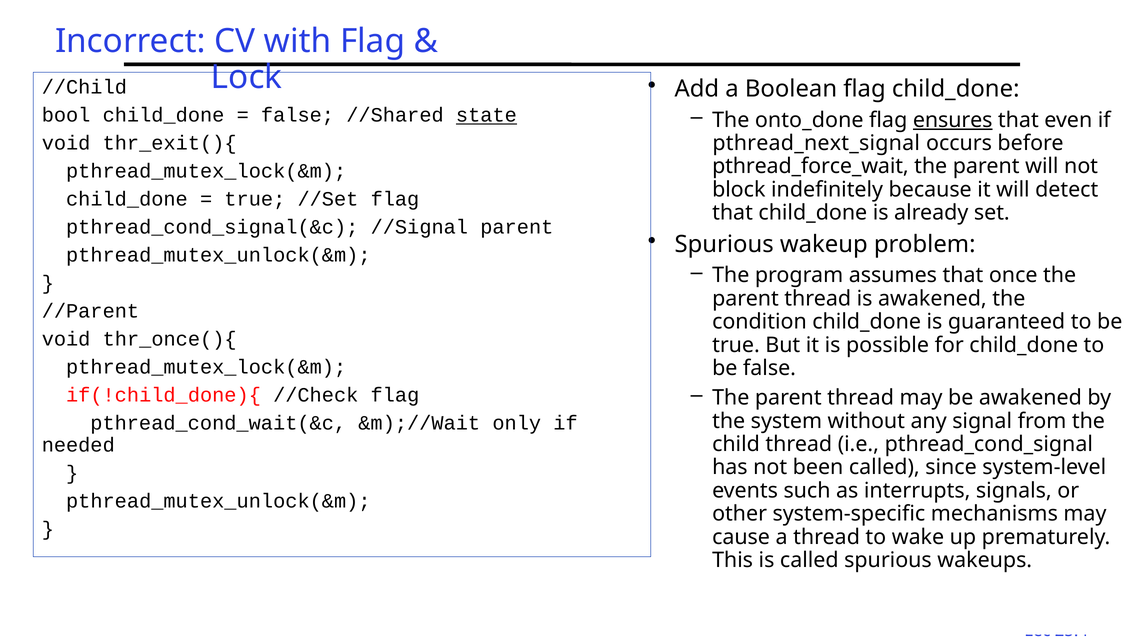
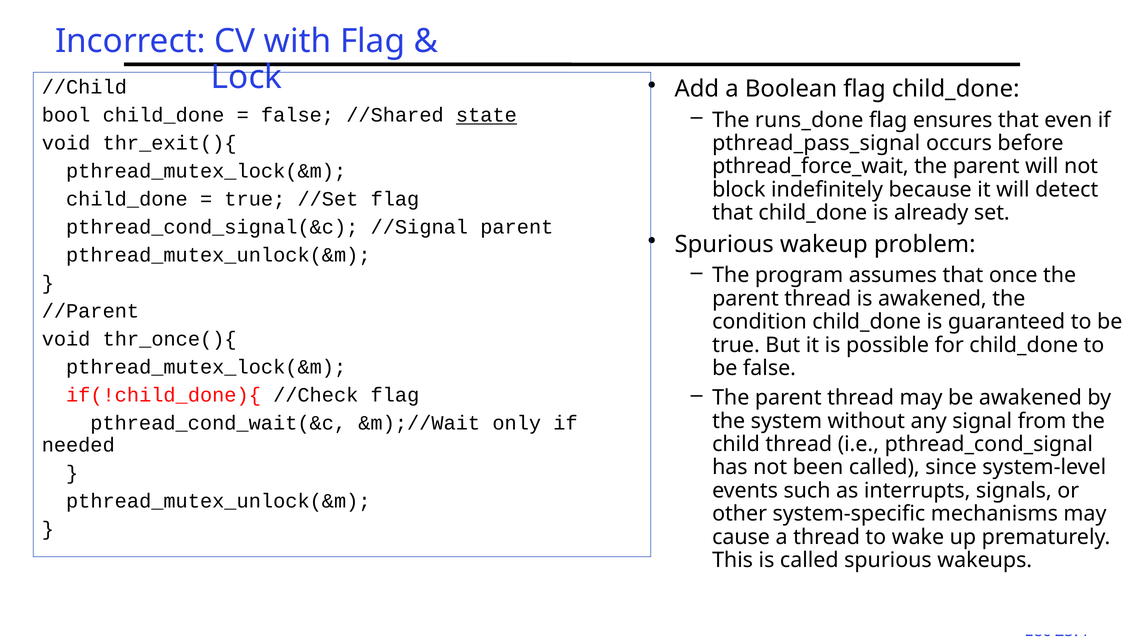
onto_done: onto_done -> runs_done
ensures underline: present -> none
pthread_next_signal: pthread_next_signal -> pthread_pass_signal
